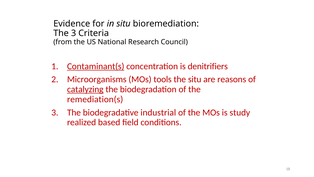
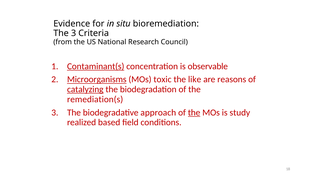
denitrifiers: denitrifiers -> observable
Microorganisms underline: none -> present
tools: tools -> toxic
the situ: situ -> like
industrial: industrial -> approach
the at (194, 112) underline: none -> present
